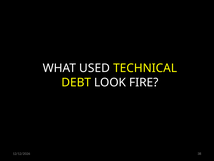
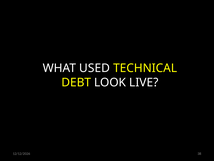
FIRE: FIRE -> LIVE
